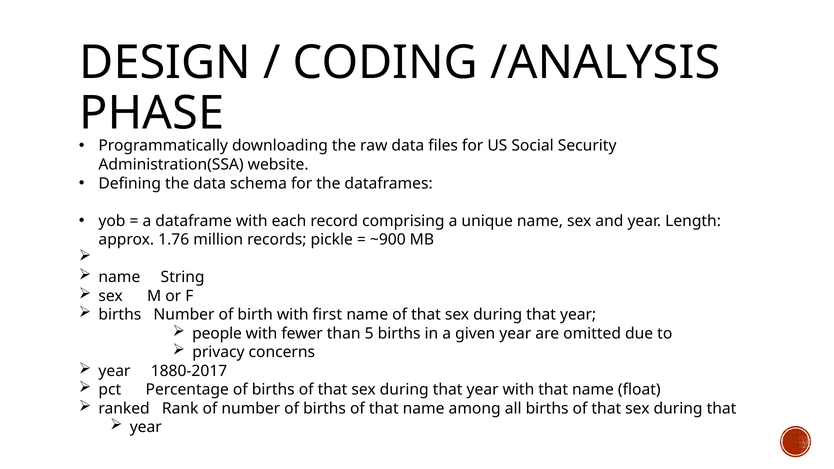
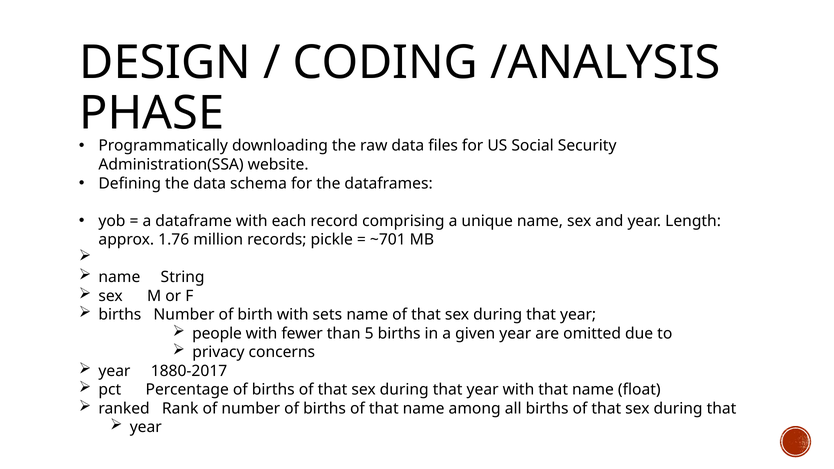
~900: ~900 -> ~701
first: first -> sets
